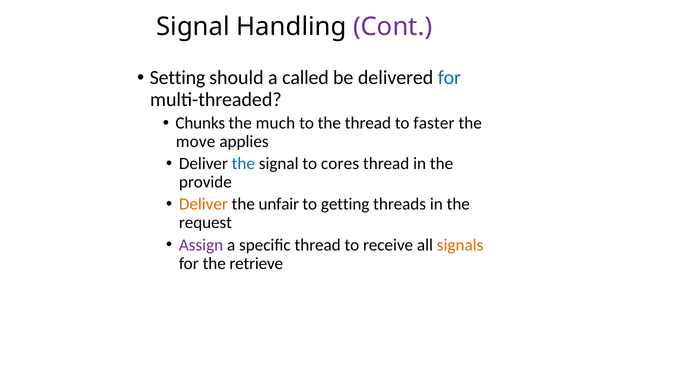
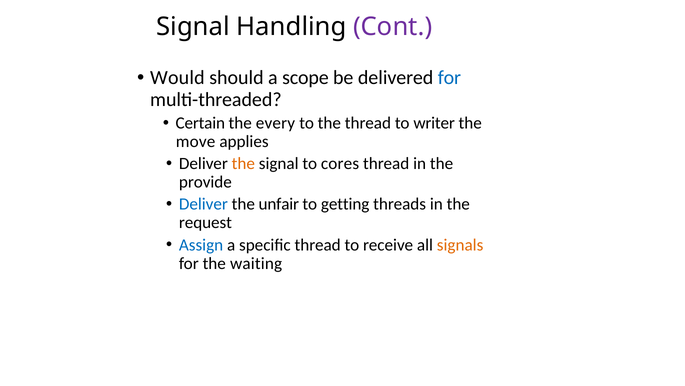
Setting: Setting -> Would
called: called -> scope
Chunks: Chunks -> Certain
much: much -> every
faster: faster -> writer
the at (243, 163) colour: blue -> orange
Deliver at (203, 204) colour: orange -> blue
Assign colour: purple -> blue
retrieve: retrieve -> waiting
